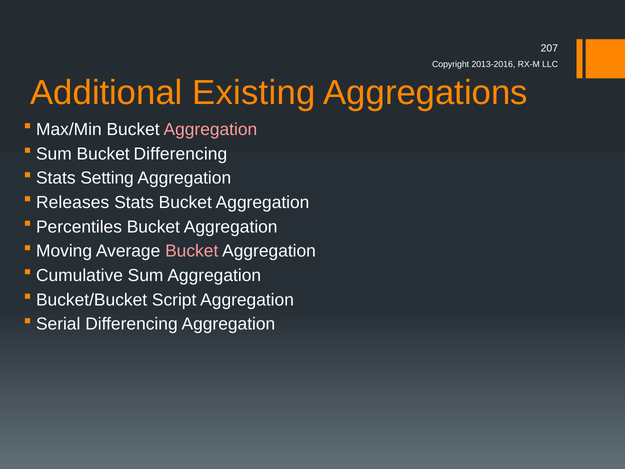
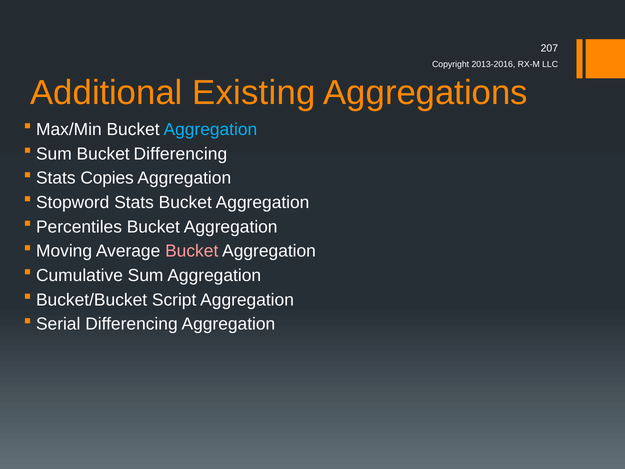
Aggregation at (210, 129) colour: pink -> light blue
Setting: Setting -> Copies
Releases: Releases -> Stopword
